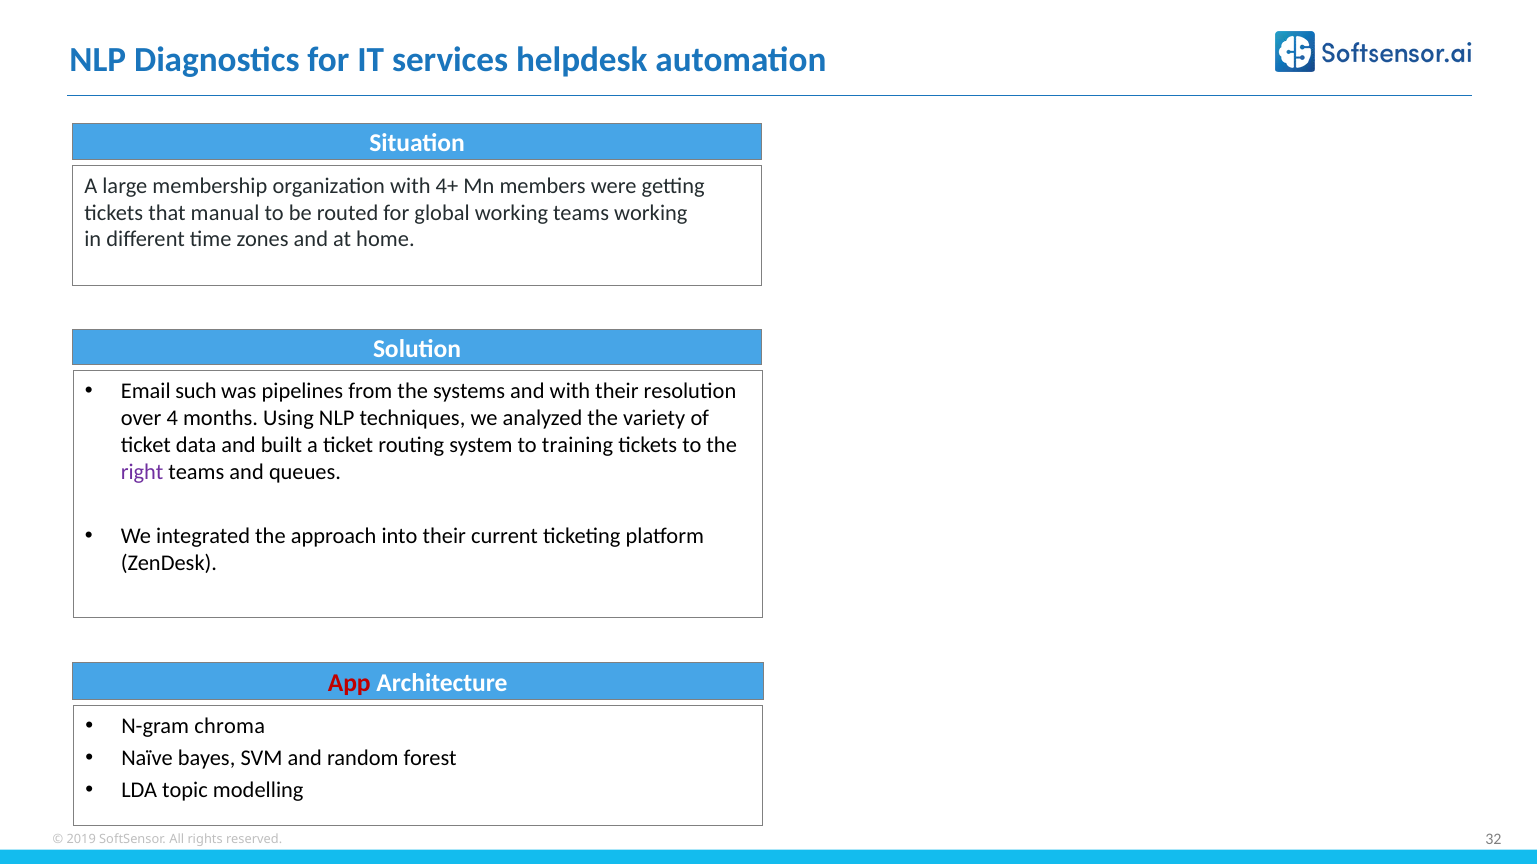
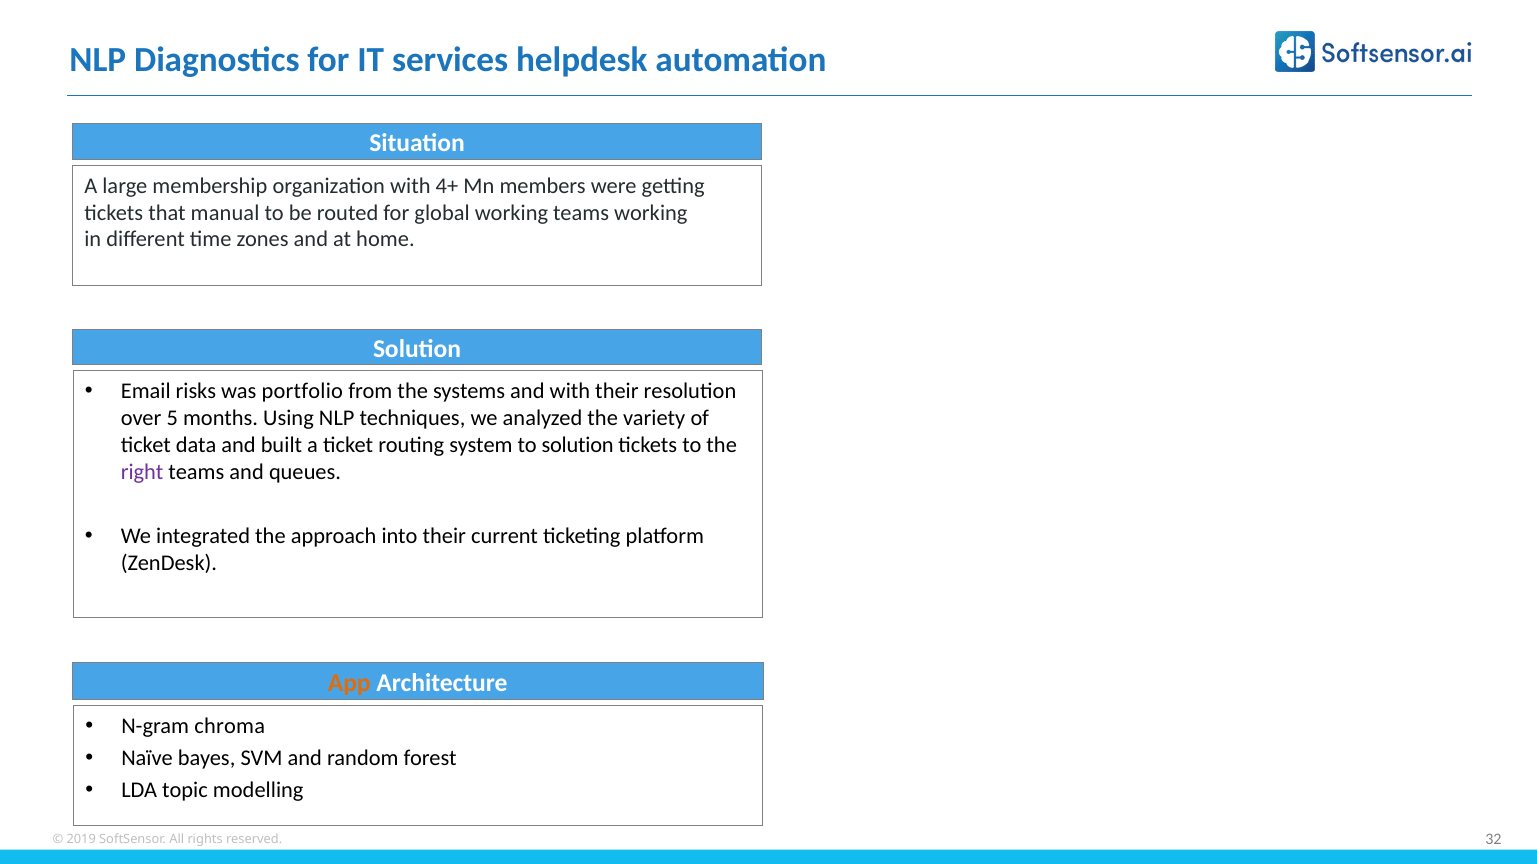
such: such -> risks
pipelines: pipelines -> portfolio
4: 4 -> 5
to training: training -> solution
App colour: red -> orange
